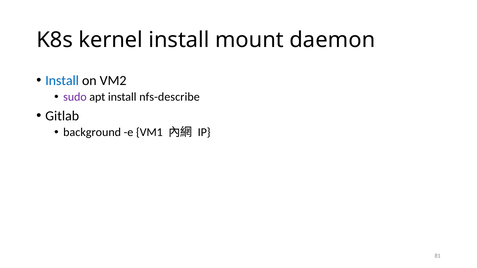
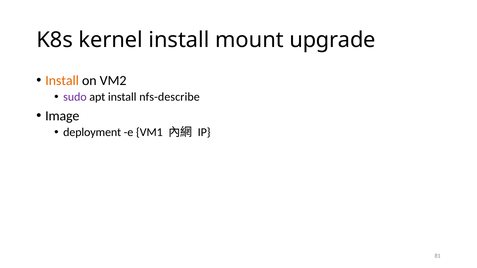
daemon: daemon -> upgrade
Install at (62, 81) colour: blue -> orange
Gitlab: Gitlab -> Image
background: background -> deployment
